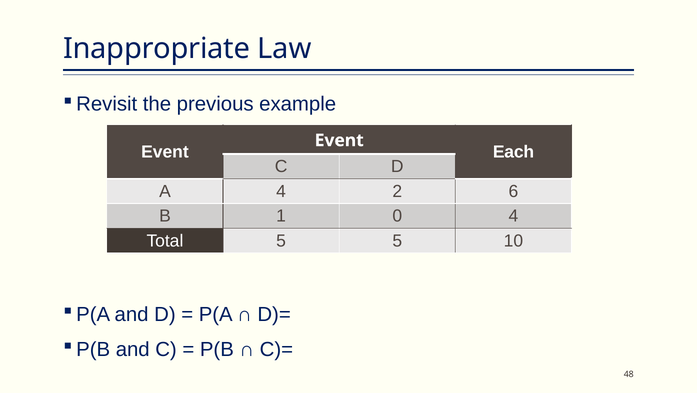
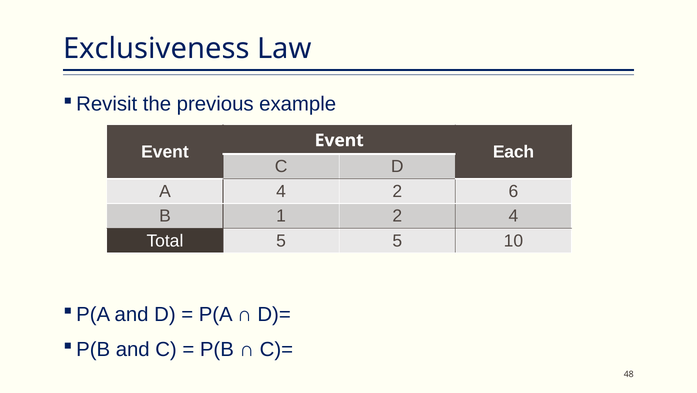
Inappropriate: Inappropriate -> Exclusiveness
1 0: 0 -> 2
